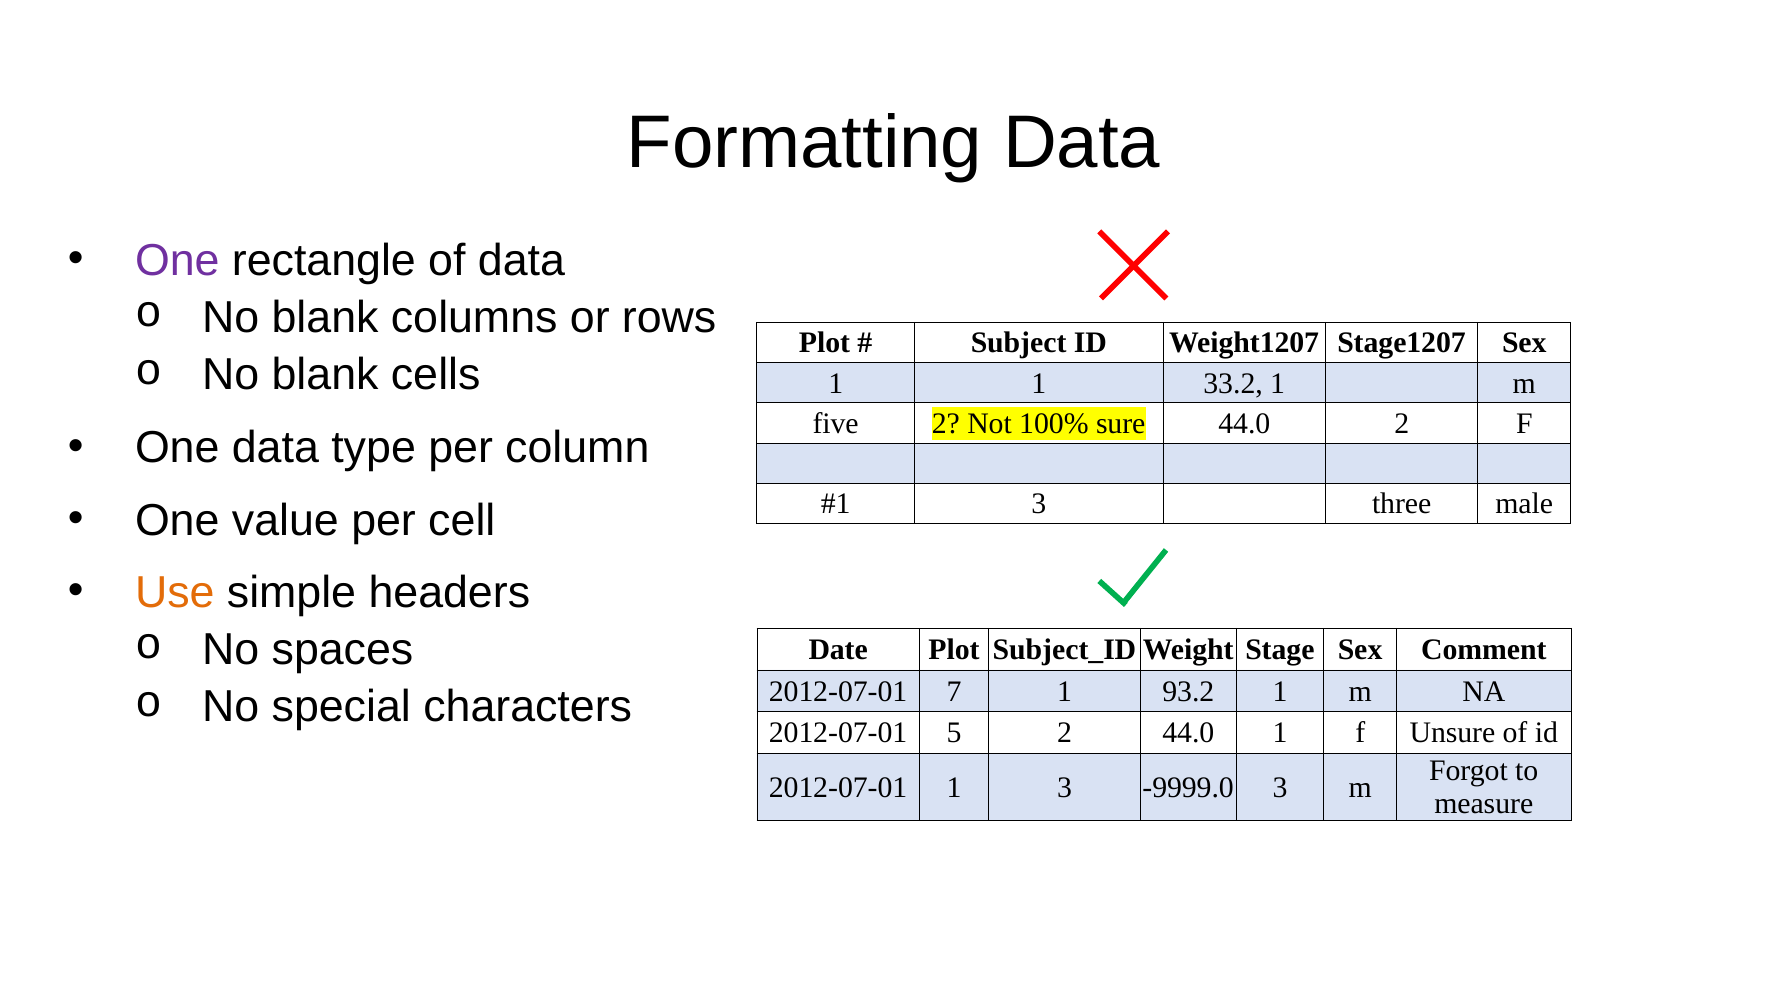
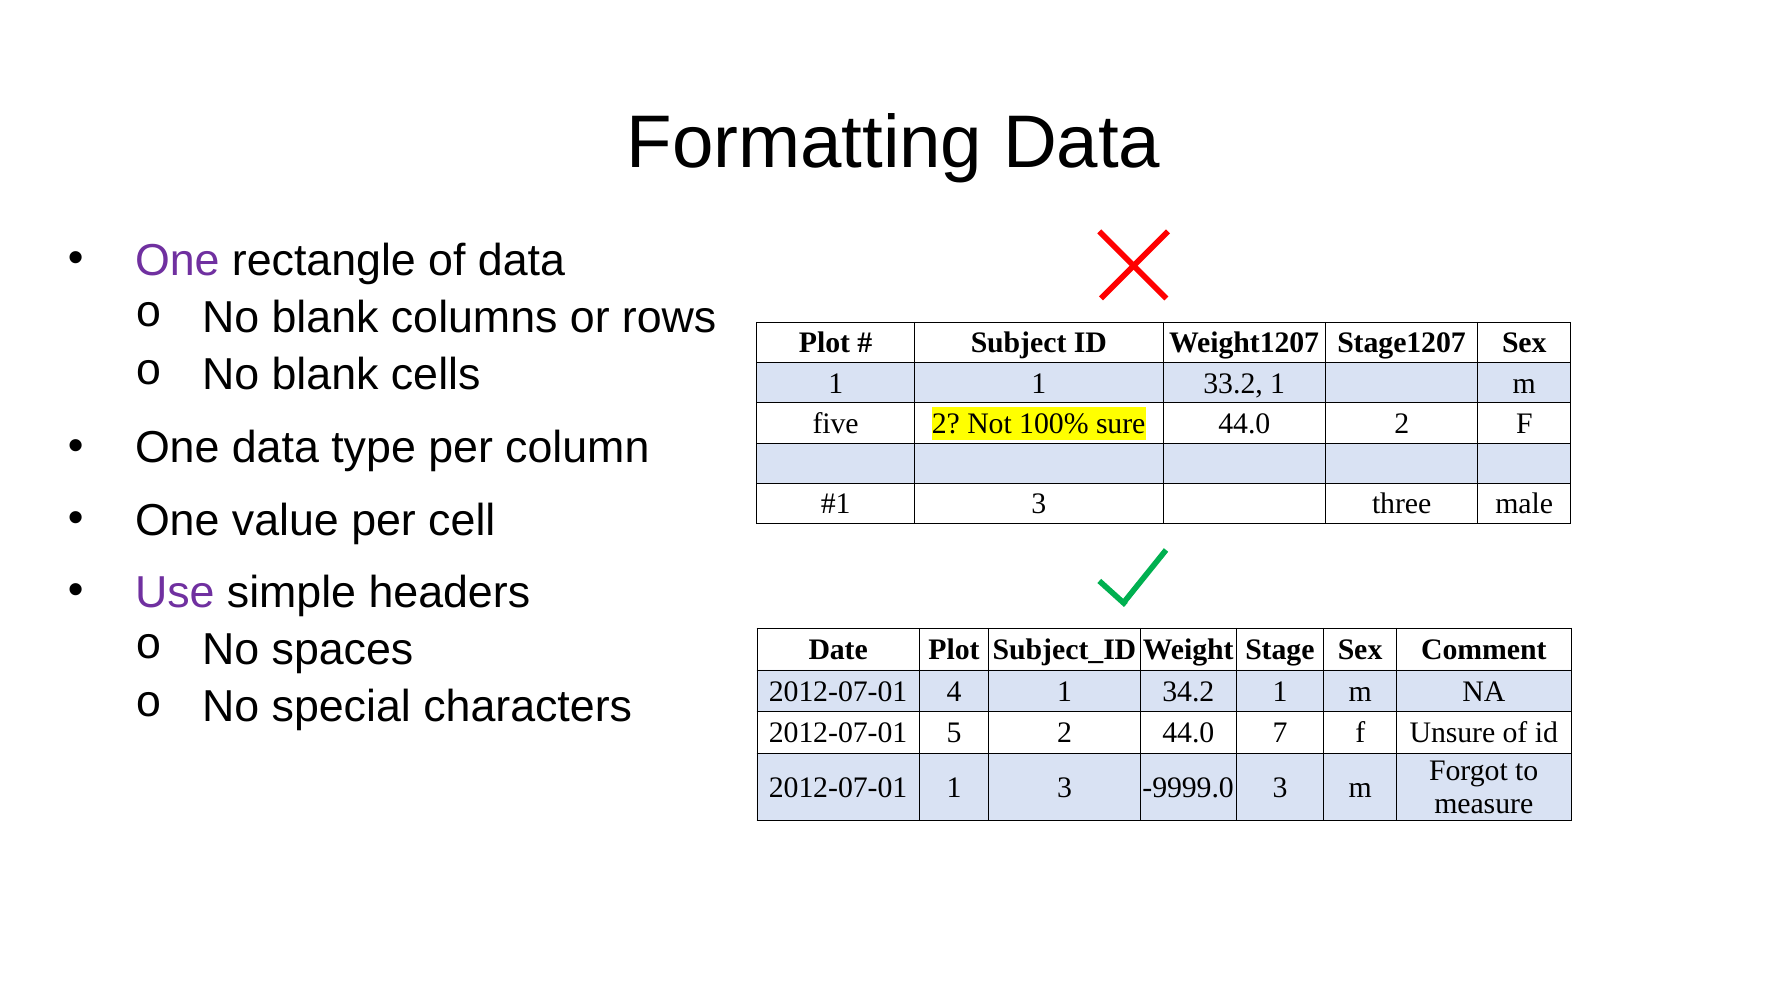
Use colour: orange -> purple
7: 7 -> 4
93.2: 93.2 -> 34.2
44.0 1: 1 -> 7
